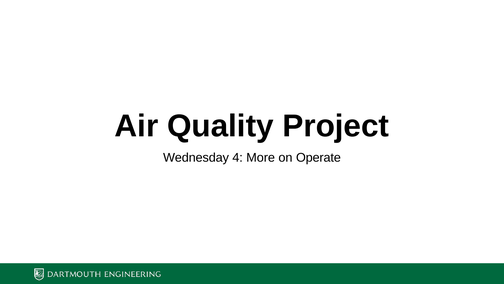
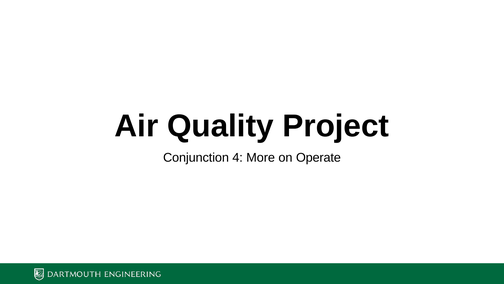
Wednesday: Wednesday -> Conjunction
